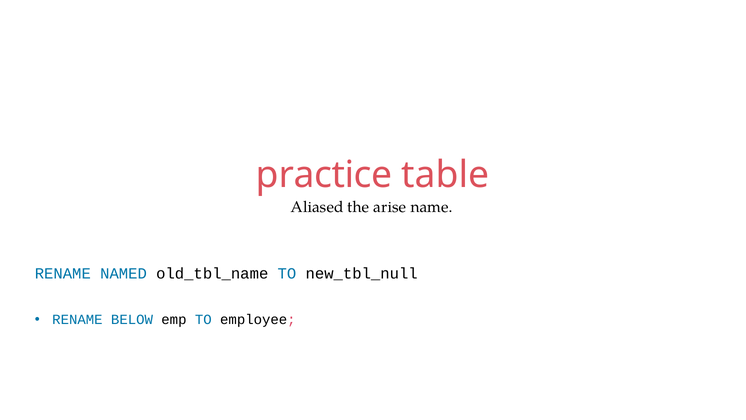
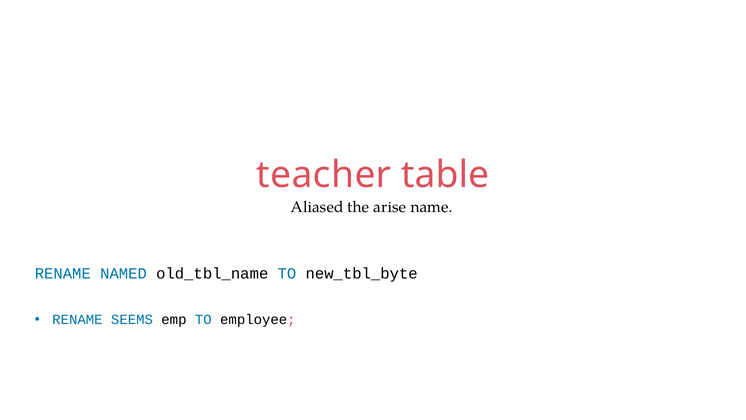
practice: practice -> teacher
new_tbl_null: new_tbl_null -> new_tbl_byte
BELOW: BELOW -> SEEMS
